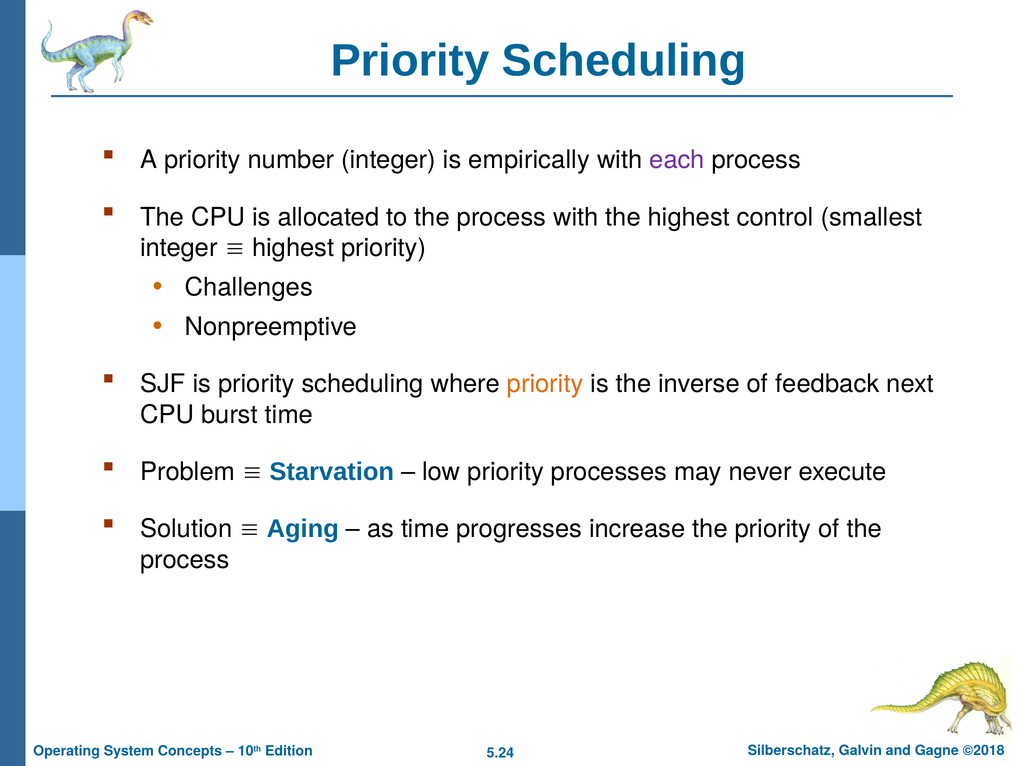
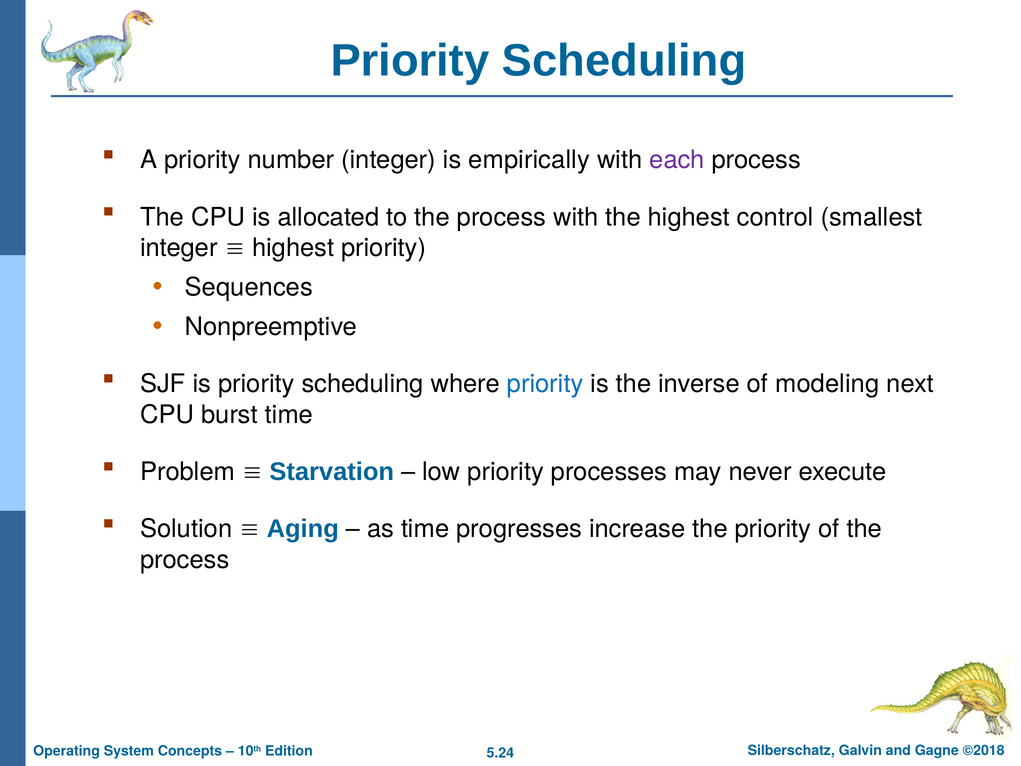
Challenges: Challenges -> Sequences
priority at (545, 384) colour: orange -> blue
feedback: feedback -> modeling
